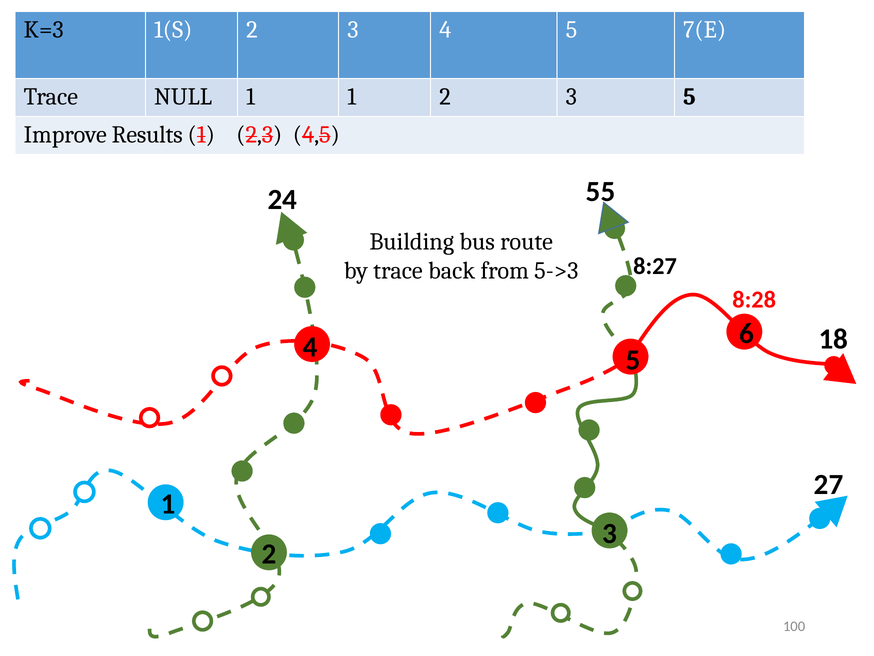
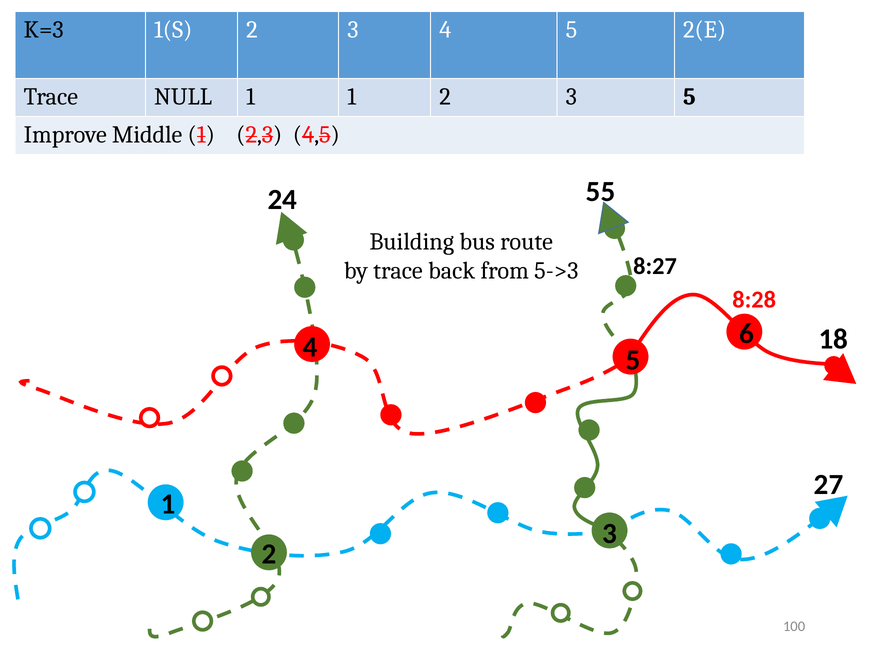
7(E: 7(E -> 2(E
Results: Results -> Middle
